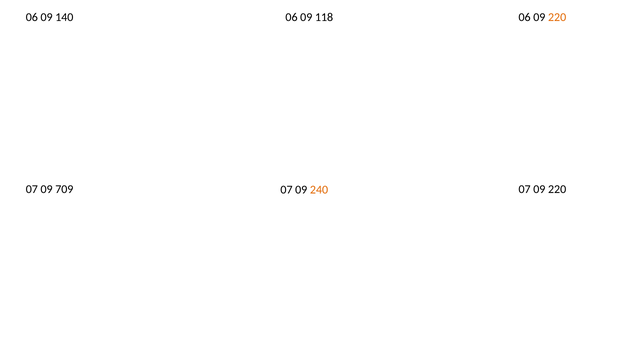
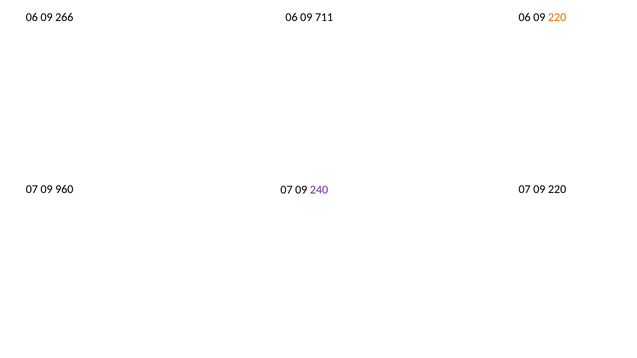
140: 140 -> 266
118: 118 -> 711
709: 709 -> 960
240 colour: orange -> purple
